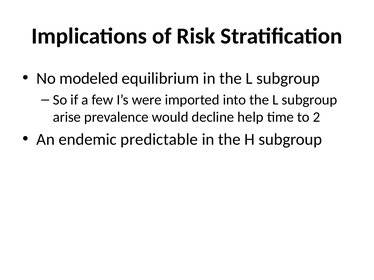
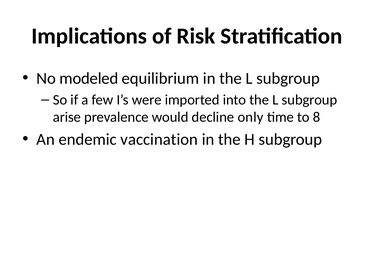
help: help -> only
2: 2 -> 8
predictable: predictable -> vaccination
